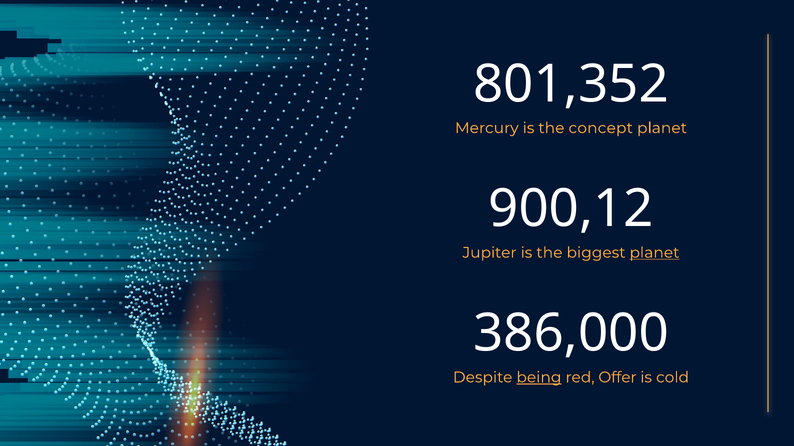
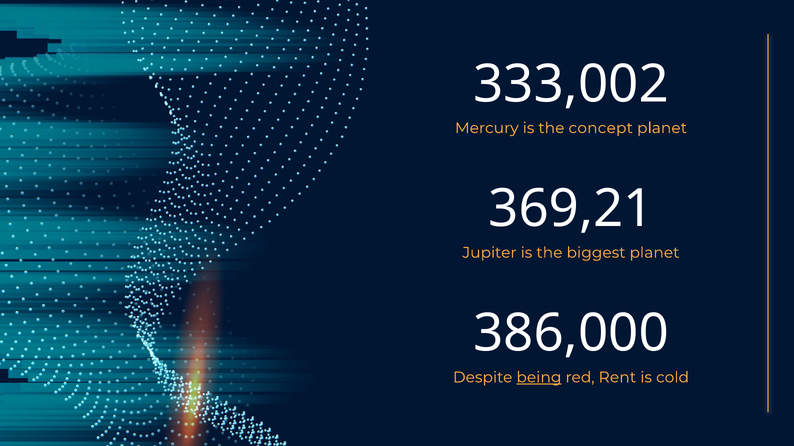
801,352: 801,352 -> 333,002
900,12: 900,12 -> 369,21
planet at (654, 253) underline: present -> none
Offer: Offer -> Rent
